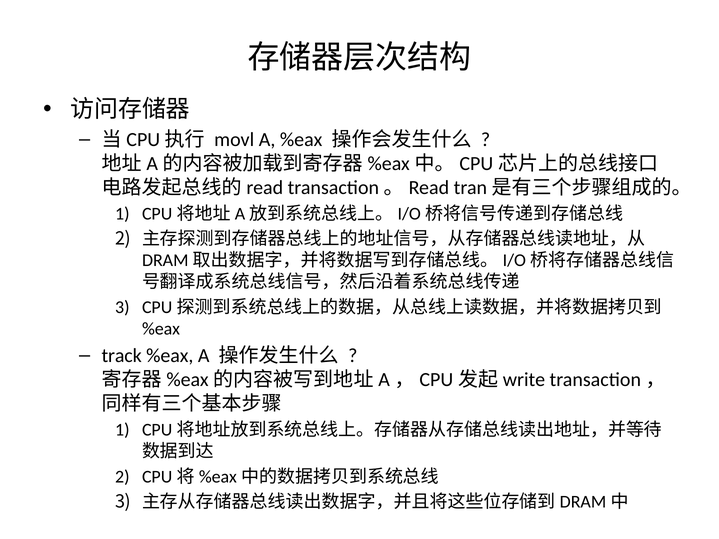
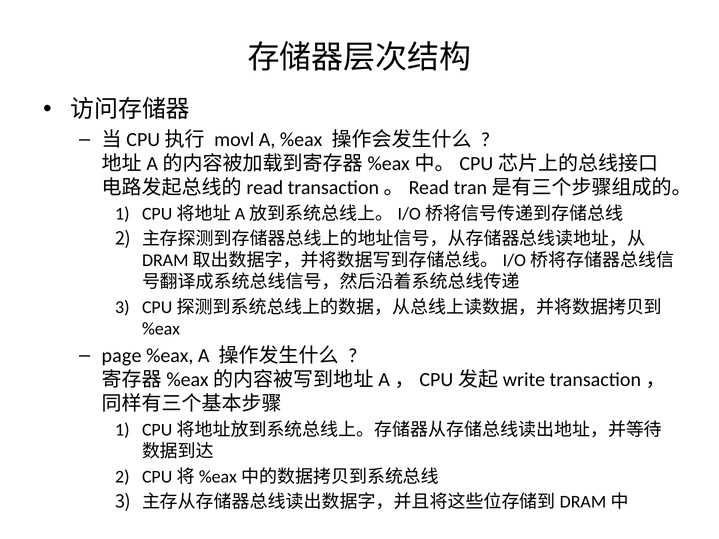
track: track -> page
